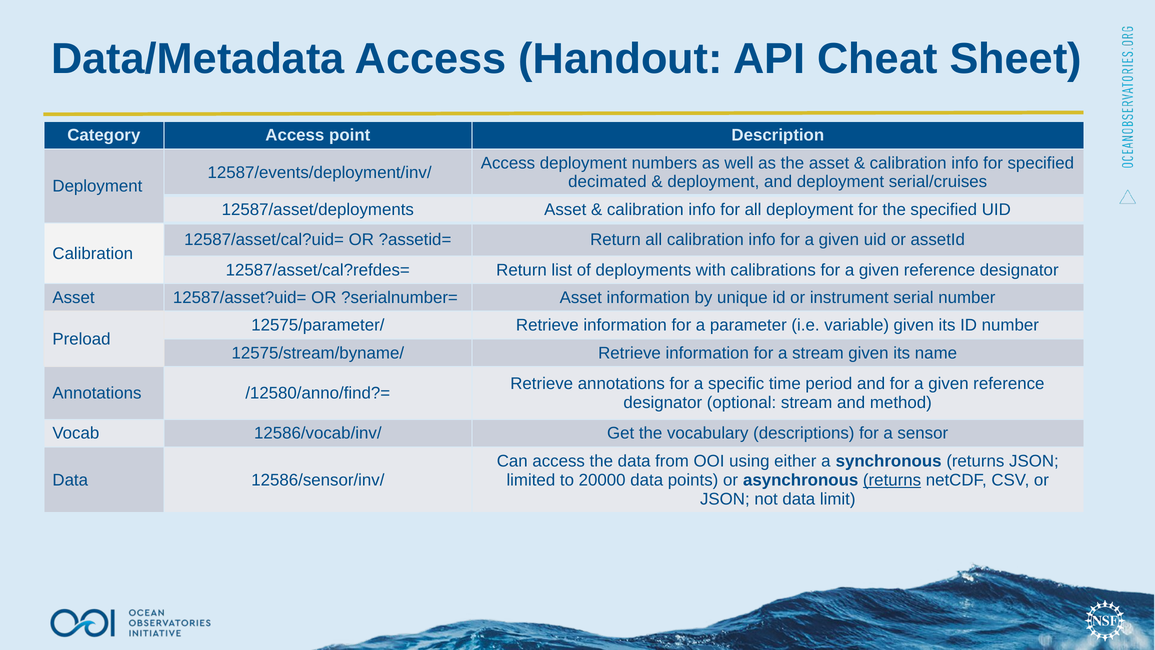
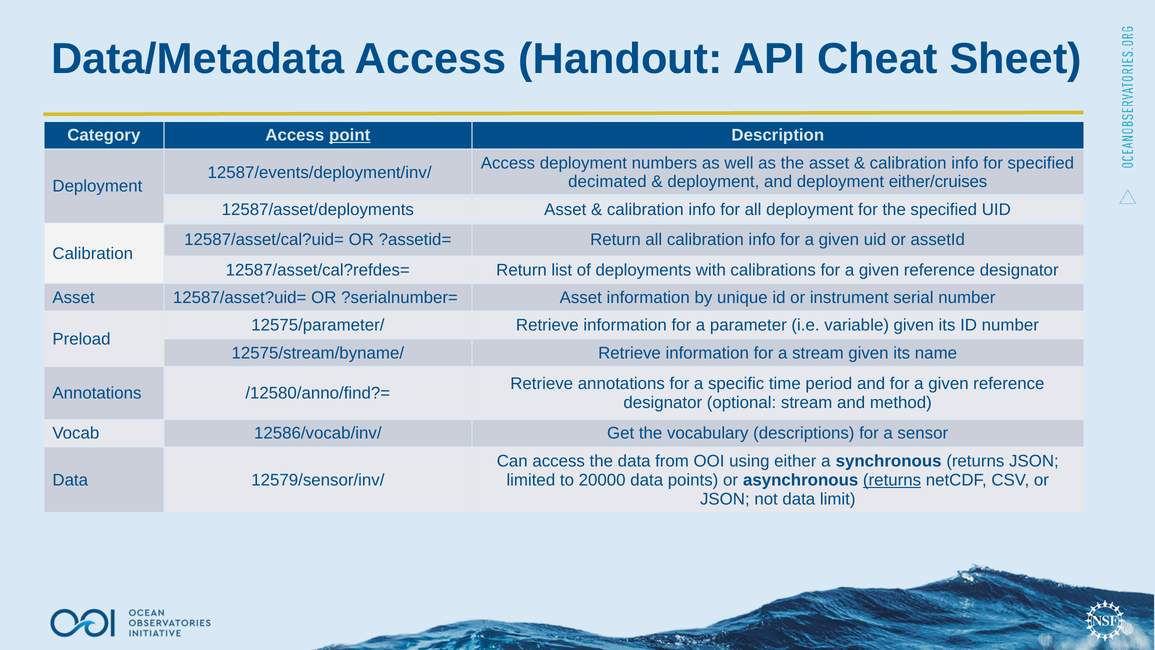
point underline: none -> present
serial/cruises: serial/cruises -> either/cruises
12586/sensor/inv/: 12586/sensor/inv/ -> 12579/sensor/inv/
